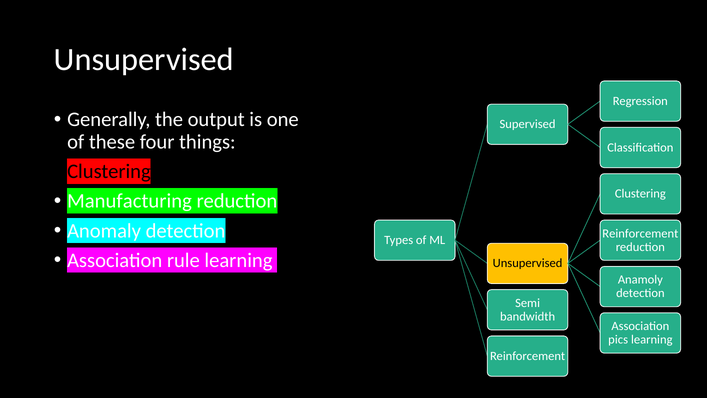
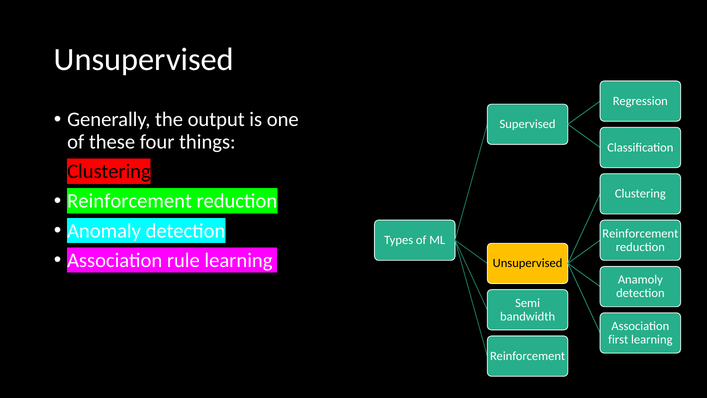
Manufacturing at (130, 201): Manufacturing -> Reinforcement
pics: pics -> first
